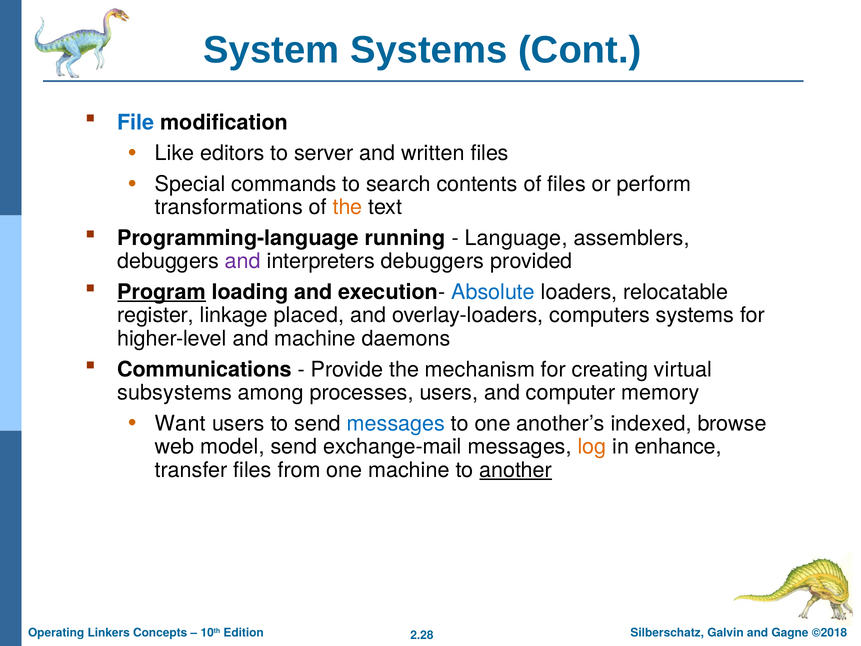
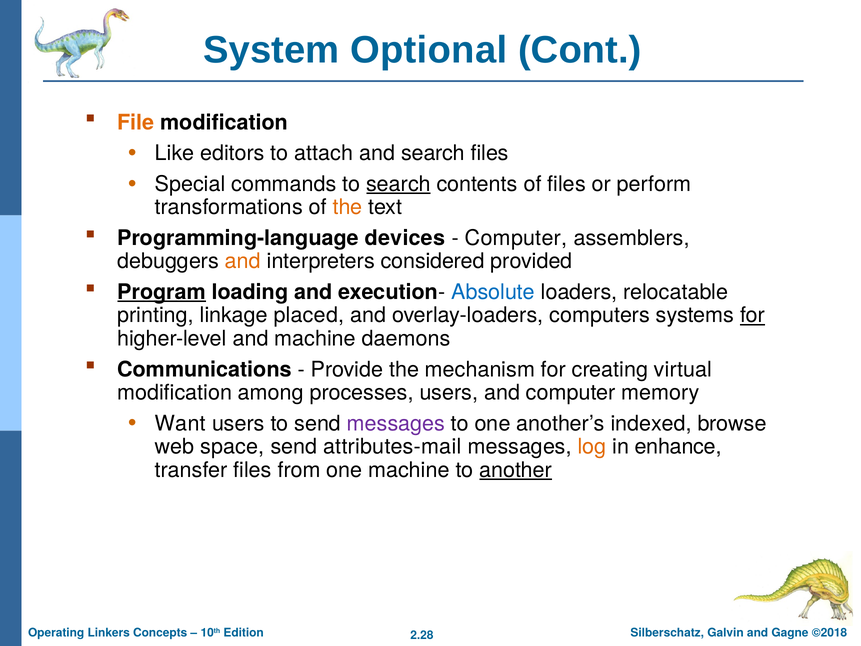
System Systems: Systems -> Optional
File colour: blue -> orange
server: server -> attach
and written: written -> search
search at (398, 184) underline: none -> present
running: running -> devices
Language at (516, 238): Language -> Computer
and at (243, 261) colour: purple -> orange
interpreters debuggers: debuggers -> considered
register: register -> printing
for at (753, 315) underline: none -> present
subsystems at (175, 393): subsystems -> modification
messages at (396, 423) colour: blue -> purple
model: model -> space
exchange-mail: exchange-mail -> attributes-mail
